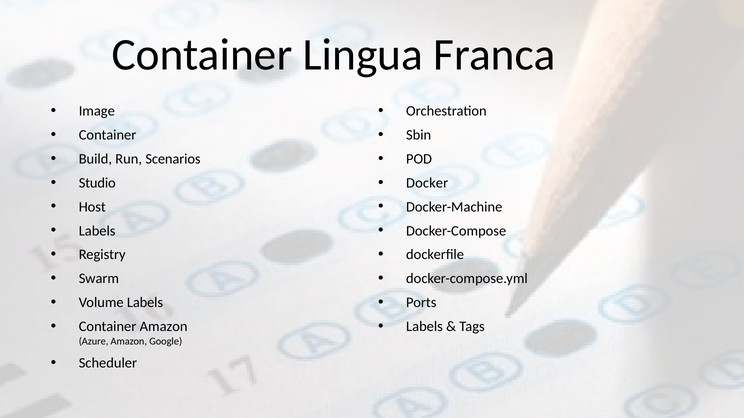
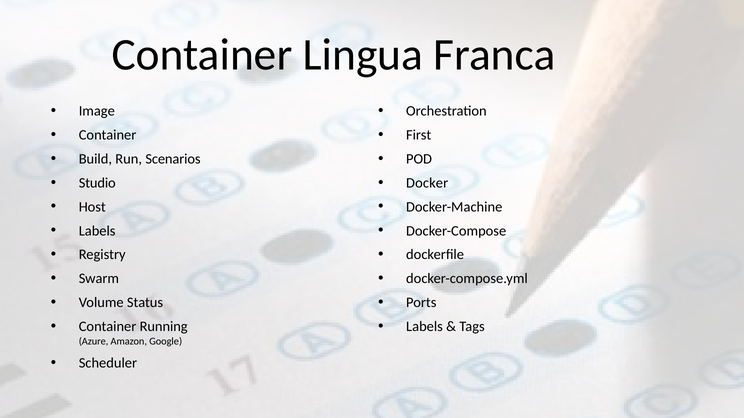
Sbin: Sbin -> First
Volume Labels: Labels -> Status
Container Amazon: Amazon -> Running
